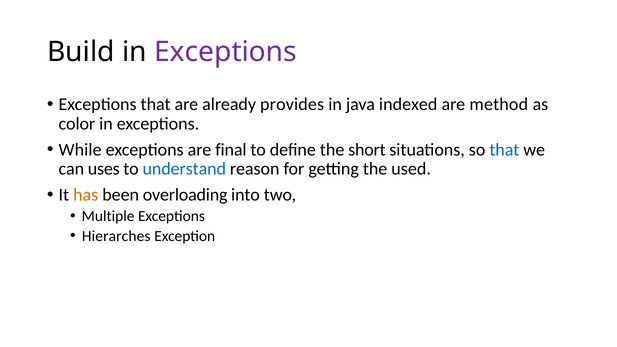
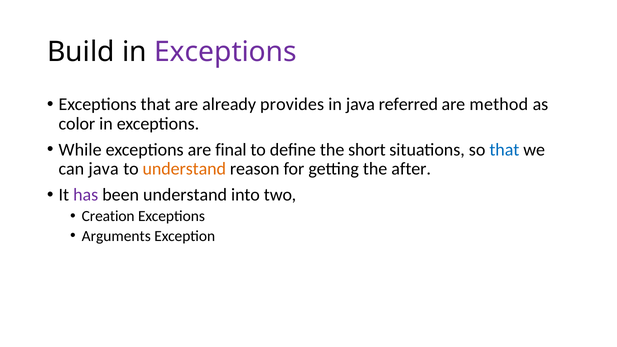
indexed: indexed -> referred
can uses: uses -> java
understand at (184, 169) colour: blue -> orange
used: used -> after
has colour: orange -> purple
been overloading: overloading -> understand
Multiple: Multiple -> Creation
Hierarches: Hierarches -> Arguments
